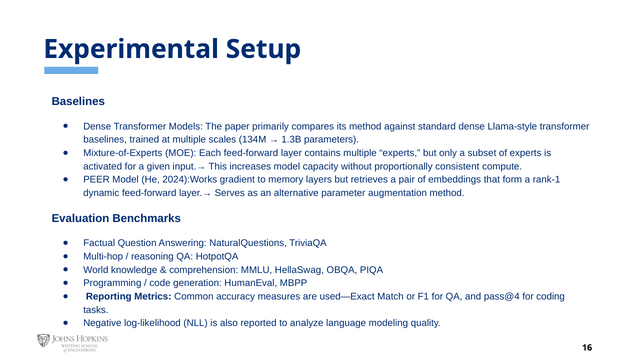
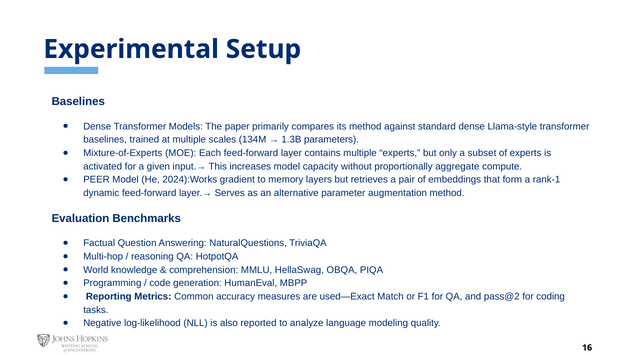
consistent: consistent -> aggregate
pass@4: pass@4 -> pass@2
